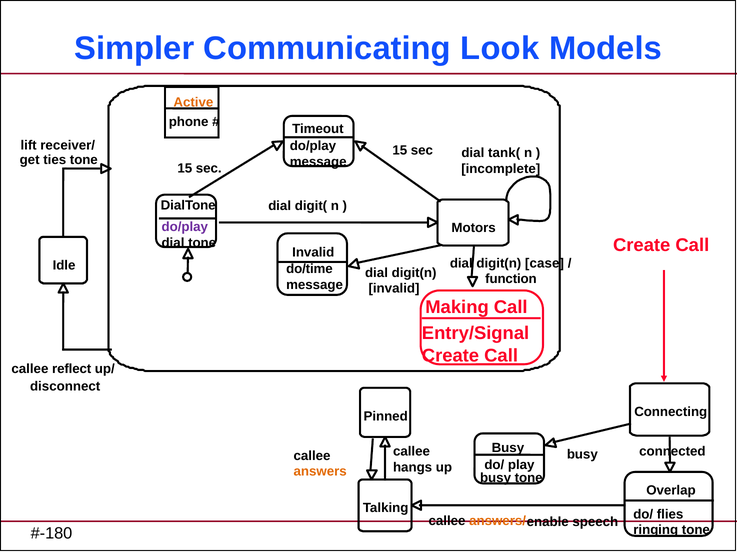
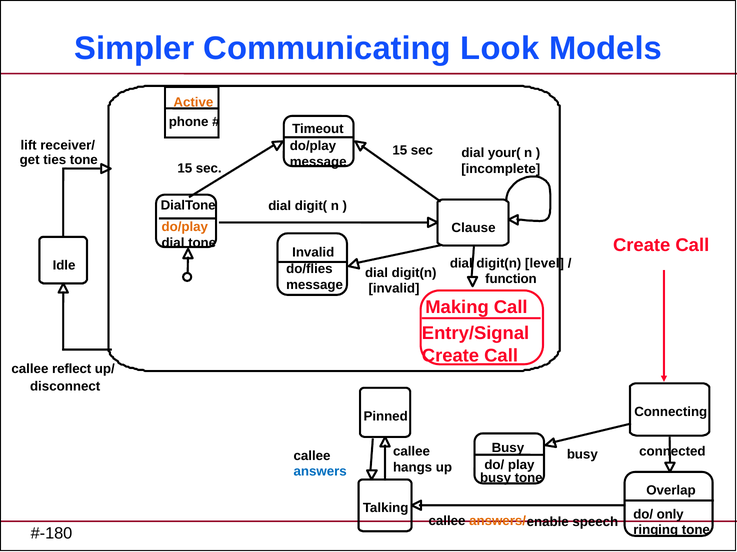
tank(: tank( -> your(
do/play at (185, 227) colour: purple -> orange
Motors: Motors -> Clause
case: case -> level
do/time: do/time -> do/flies
answers colour: orange -> blue
flies: flies -> only
